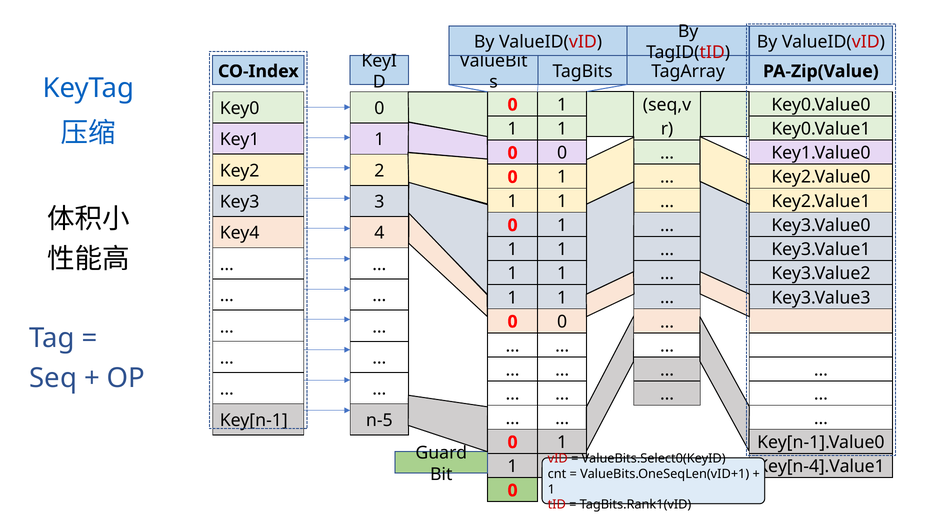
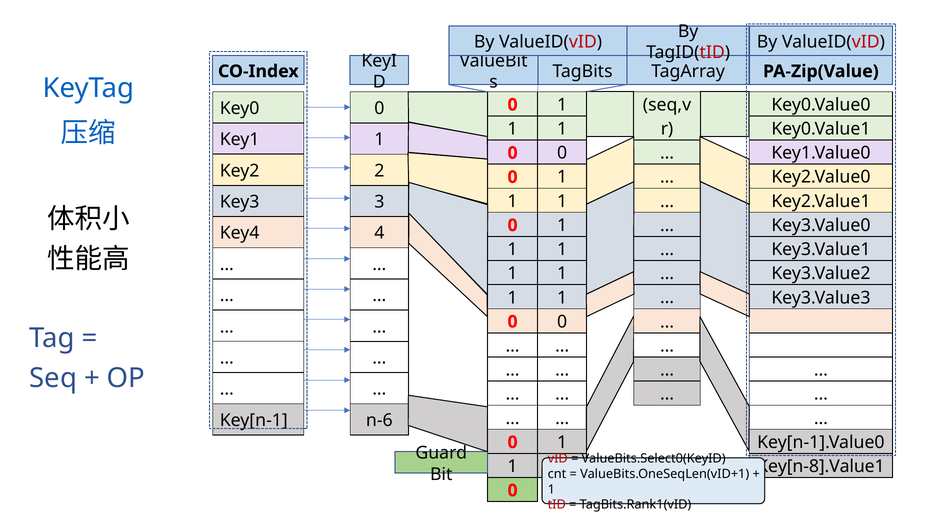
n-5: n-5 -> n-6
Key[n-4].Value1: Key[n-4].Value1 -> Key[n-8].Value1
